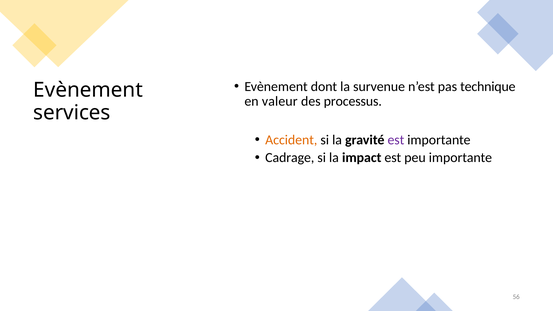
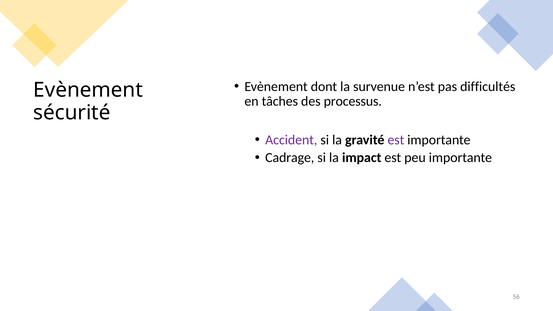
technique: technique -> difficultés
valeur: valeur -> tâches
services: services -> sécurité
Accident colour: orange -> purple
